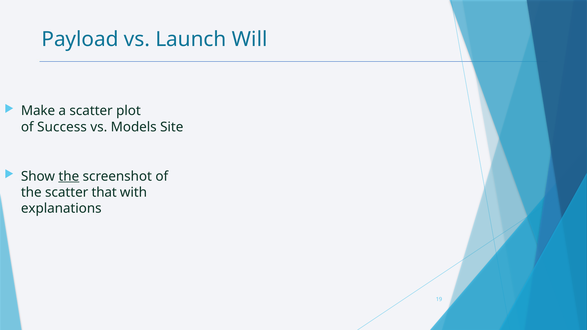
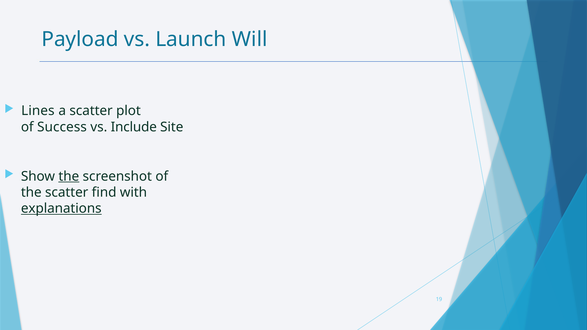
Make: Make -> Lines
Models: Models -> Include
that: that -> find
explanations underline: none -> present
